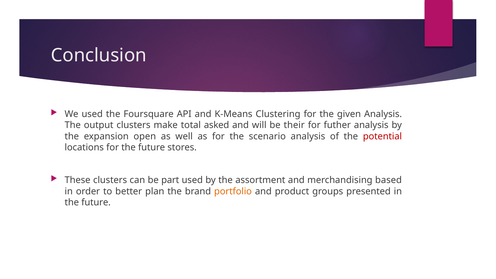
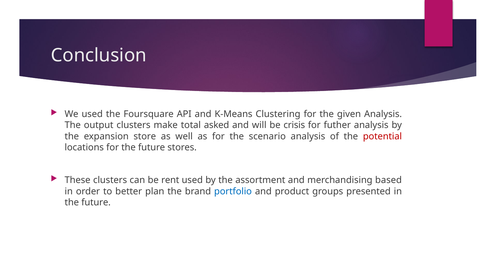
their: their -> crisis
open: open -> store
part: part -> rent
portfolio colour: orange -> blue
